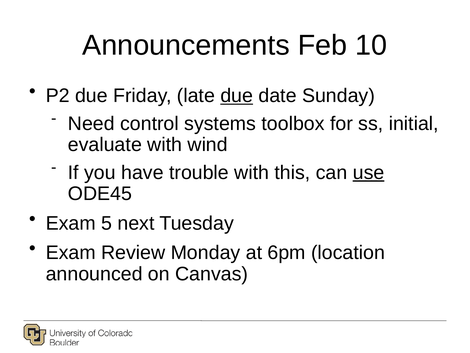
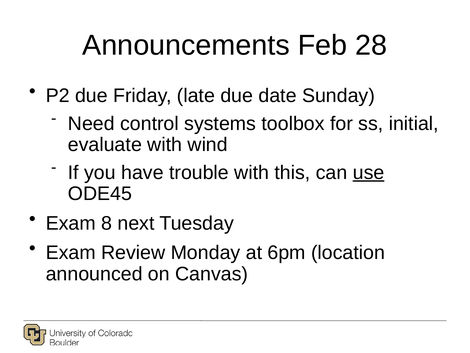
10: 10 -> 28
due at (237, 96) underline: present -> none
5: 5 -> 8
